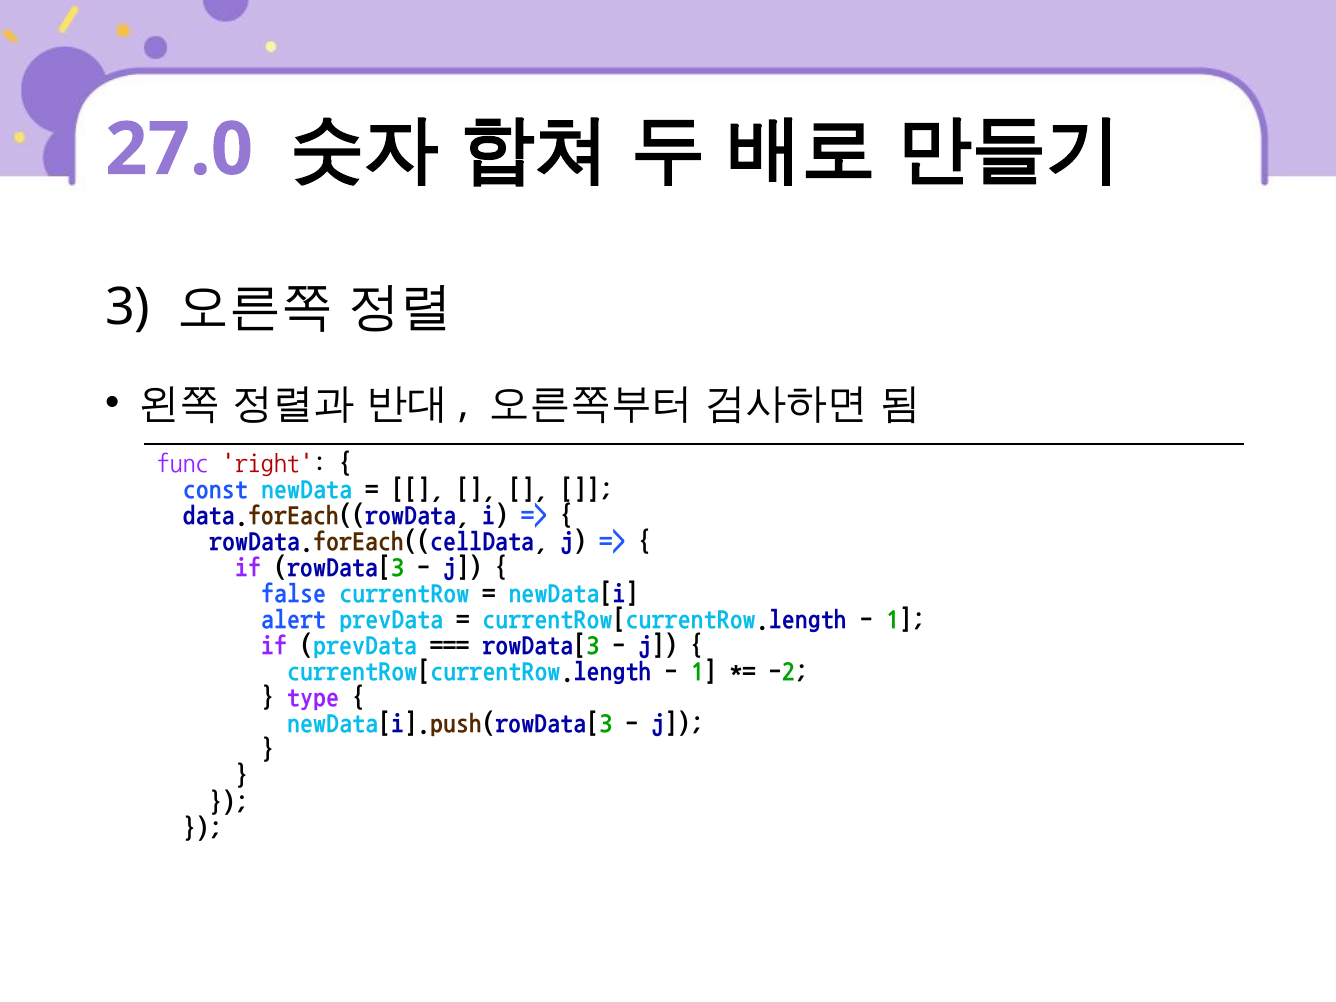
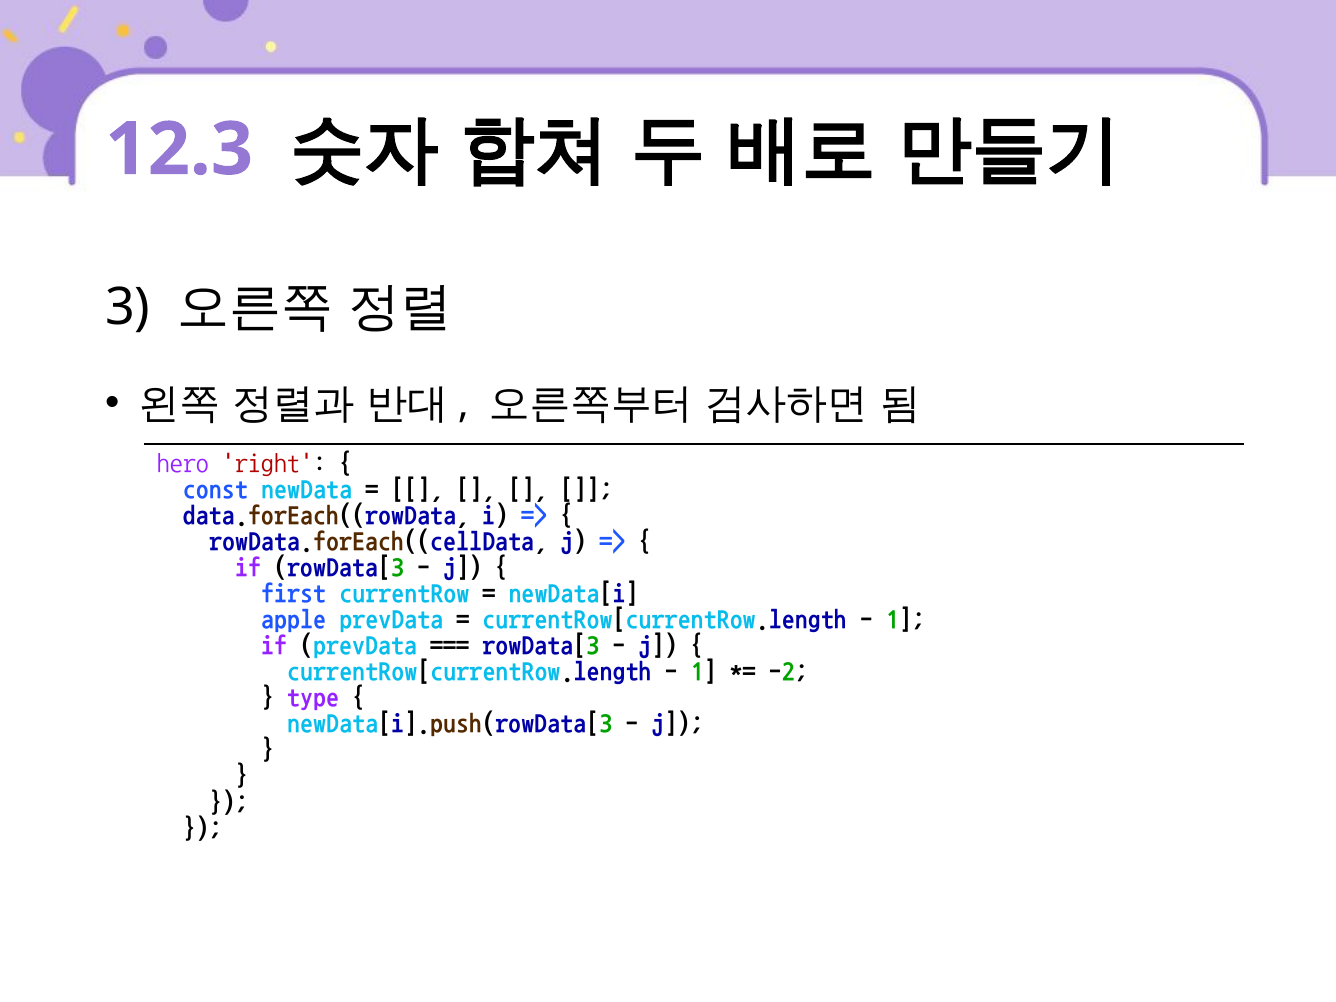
27.0: 27.0 -> 12.3
func: func -> hero
false: false -> first
alert: alert -> apple
